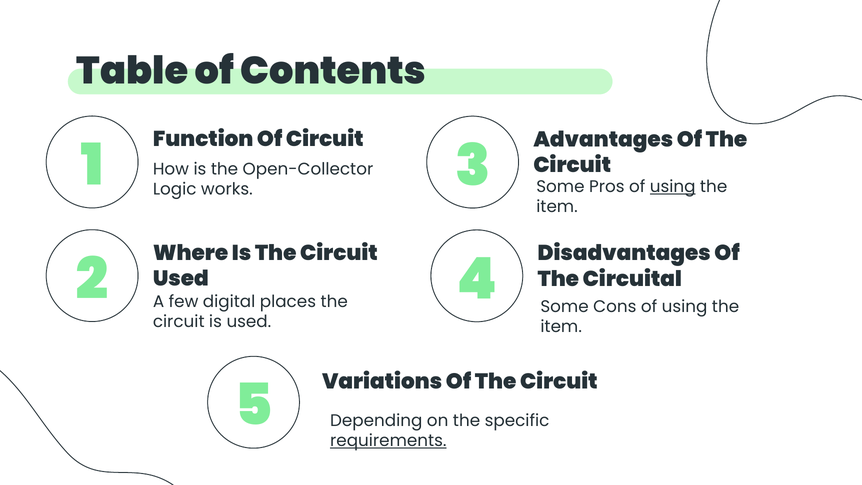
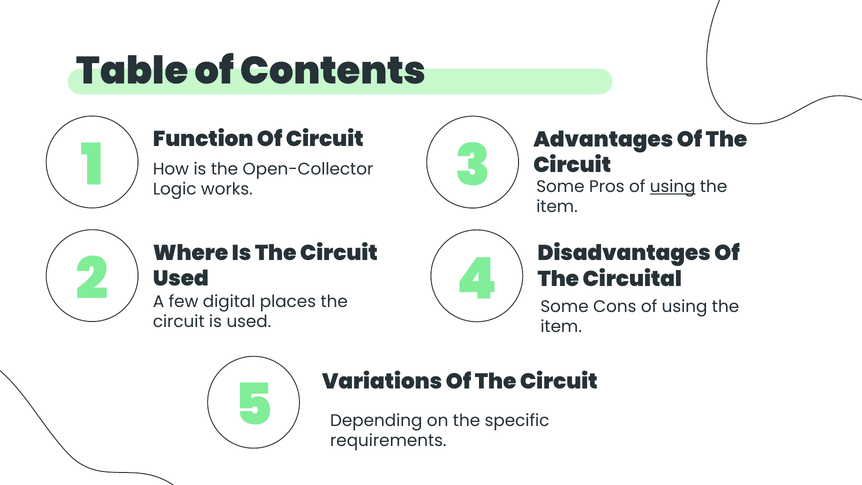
requirements underline: present -> none
